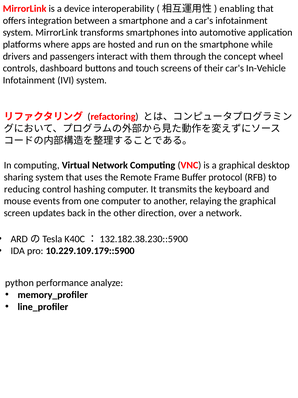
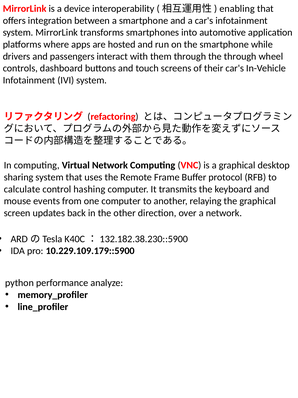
the concept: concept -> through
reducing: reducing -> calculate
